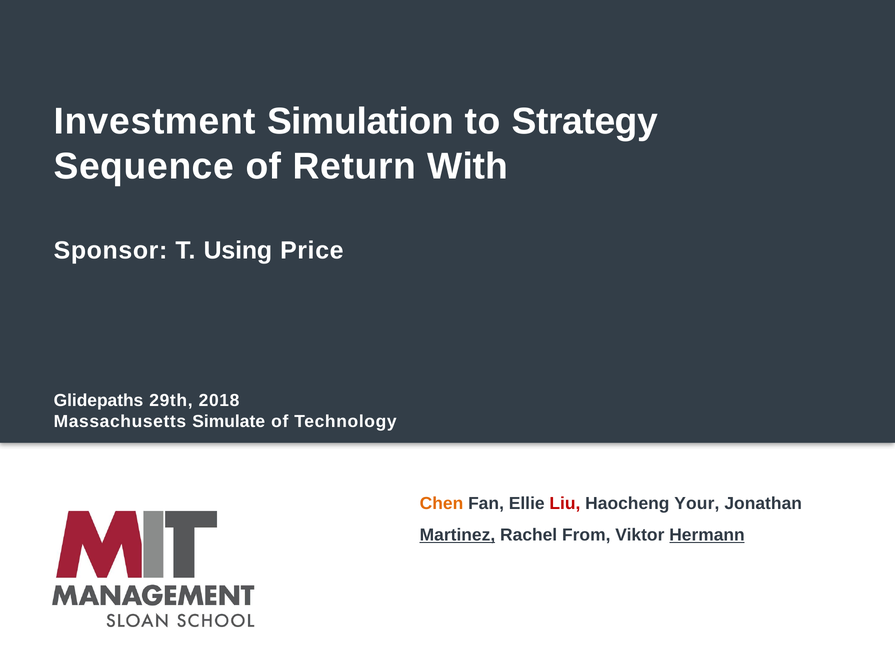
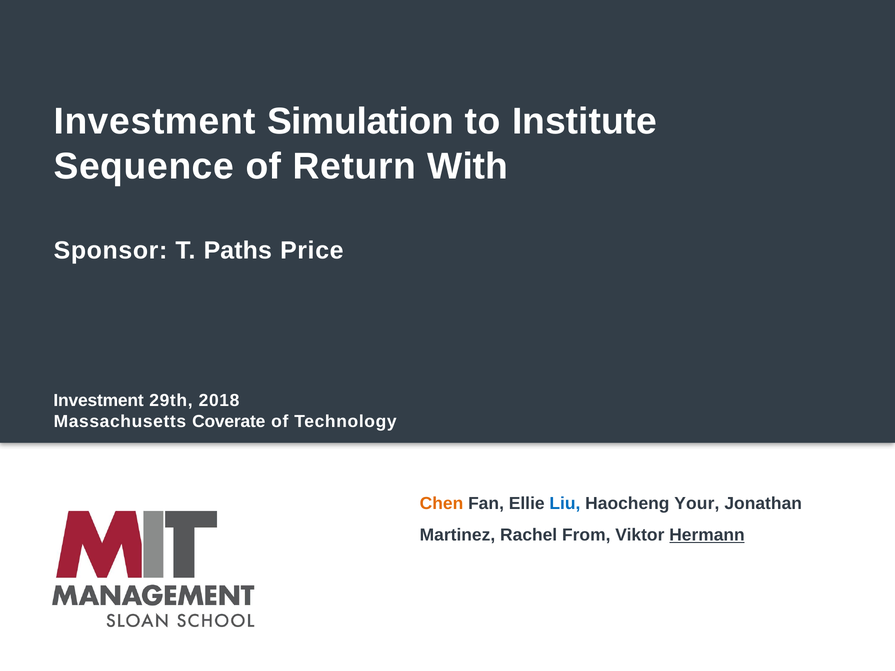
Strategy: Strategy -> Institute
Using: Using -> Paths
Glidepaths at (98, 401): Glidepaths -> Investment
Simulate: Simulate -> Coverate
Liu colour: red -> blue
Martinez underline: present -> none
